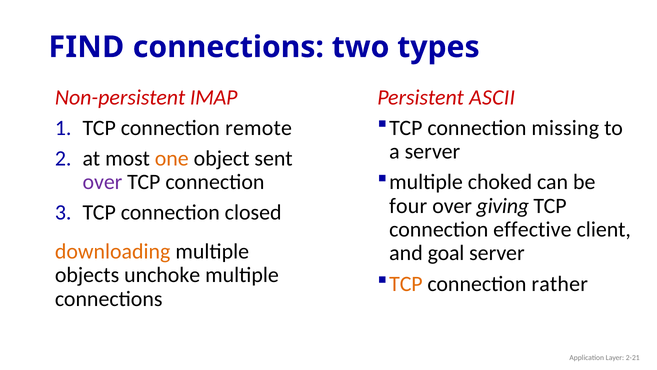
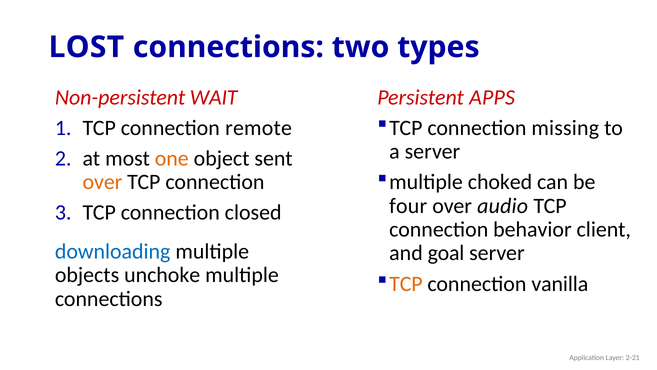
FIND: FIND -> LOST
IMAP: IMAP -> WAIT
ASCII: ASCII -> APPS
over at (102, 182) colour: purple -> orange
giving: giving -> audio
effective: effective -> behavior
downloading colour: orange -> blue
rather: rather -> vanilla
